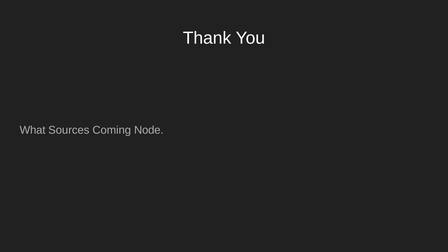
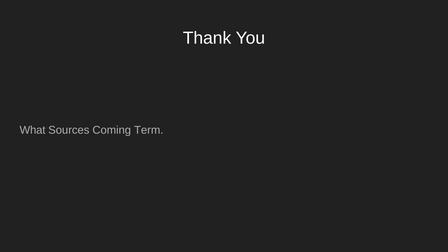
Node: Node -> Term
